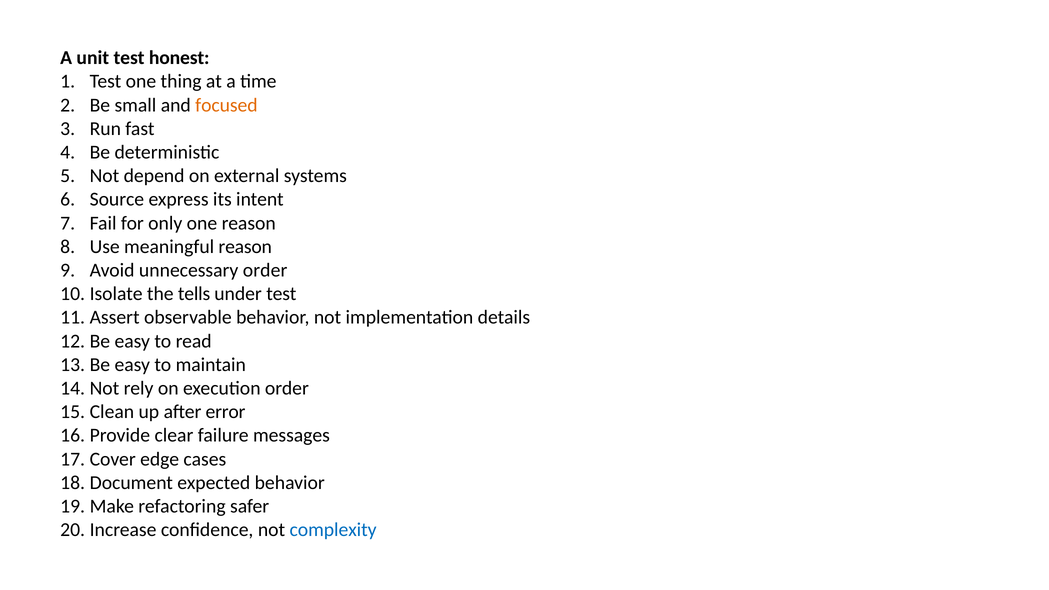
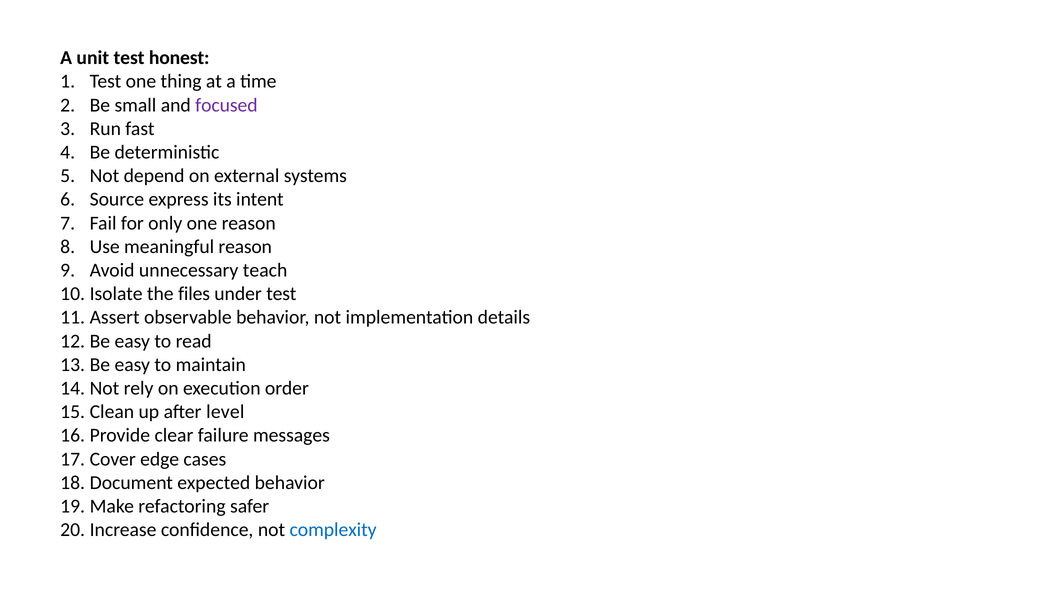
focused colour: orange -> purple
unnecessary order: order -> teach
tells: tells -> files
error: error -> level
